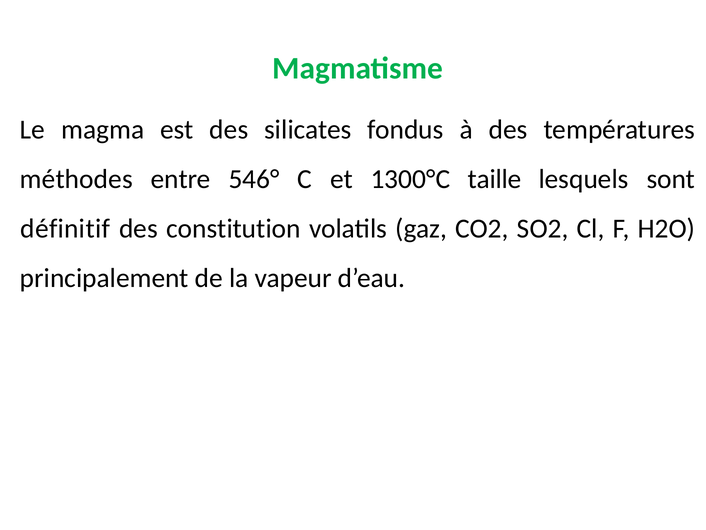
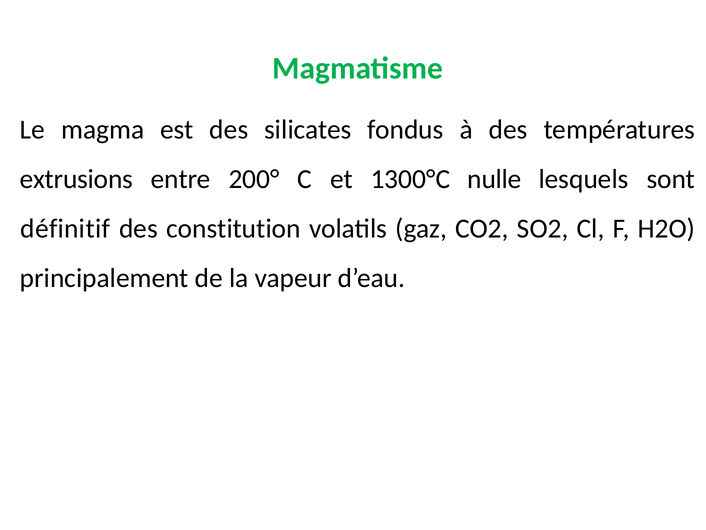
méthodes: méthodes -> extrusions
546°: 546° -> 200°
taille: taille -> nulle
